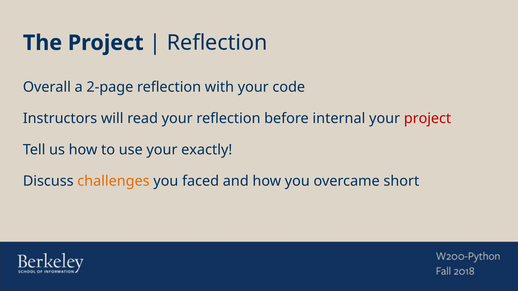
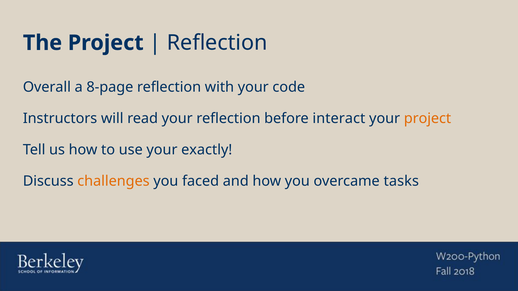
2-page: 2-page -> 8-page
internal: internal -> interact
project at (427, 118) colour: red -> orange
short: short -> tasks
